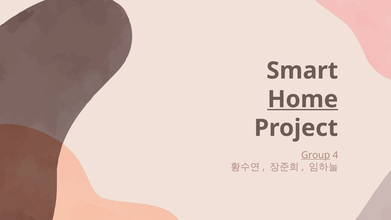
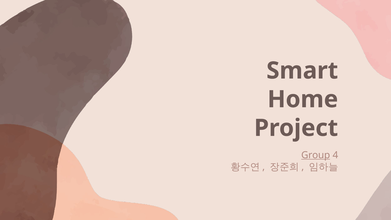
Home underline: present -> none
